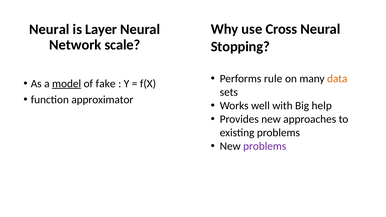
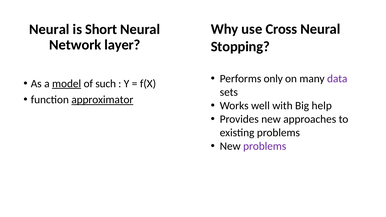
Layer: Layer -> Short
scale: scale -> layer
rule: rule -> only
data colour: orange -> purple
fake: fake -> such
approximator underline: none -> present
